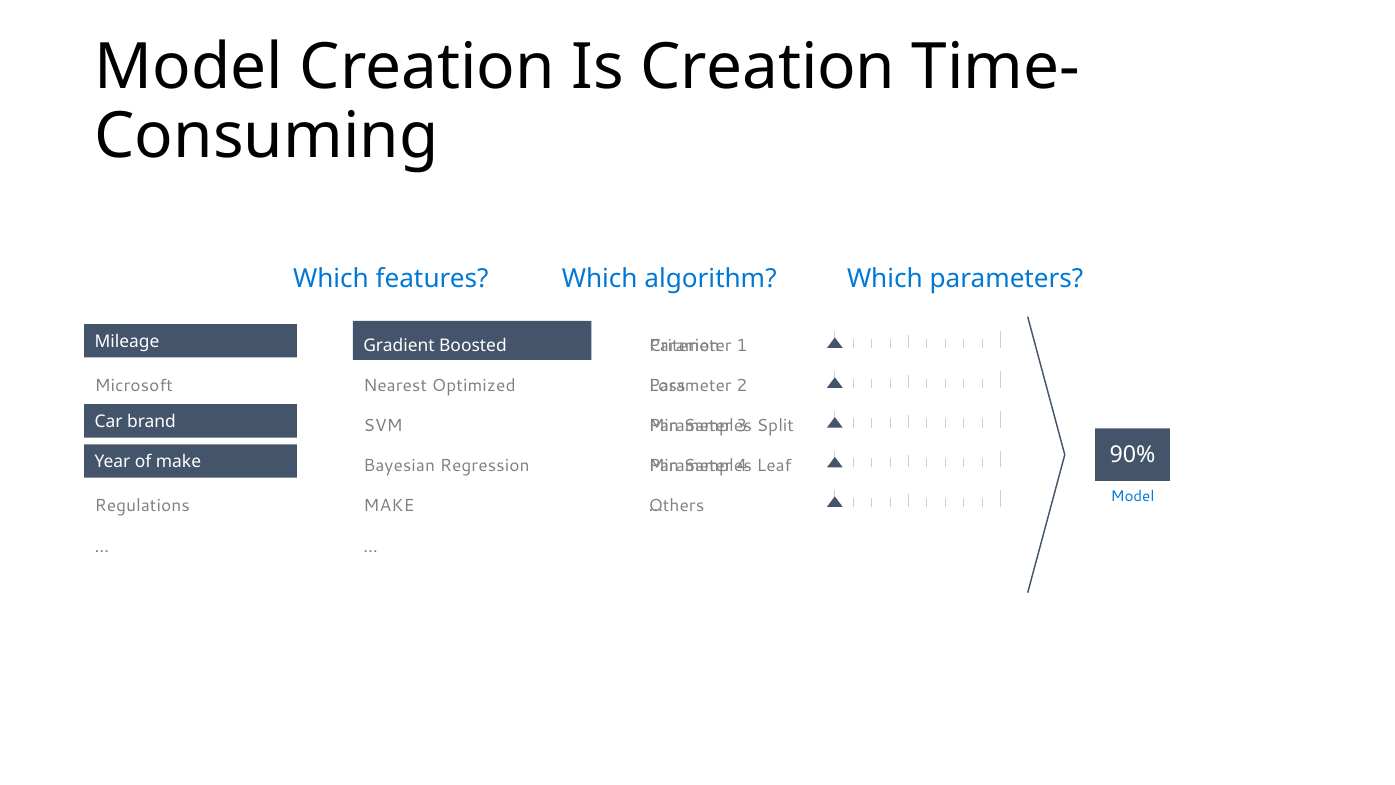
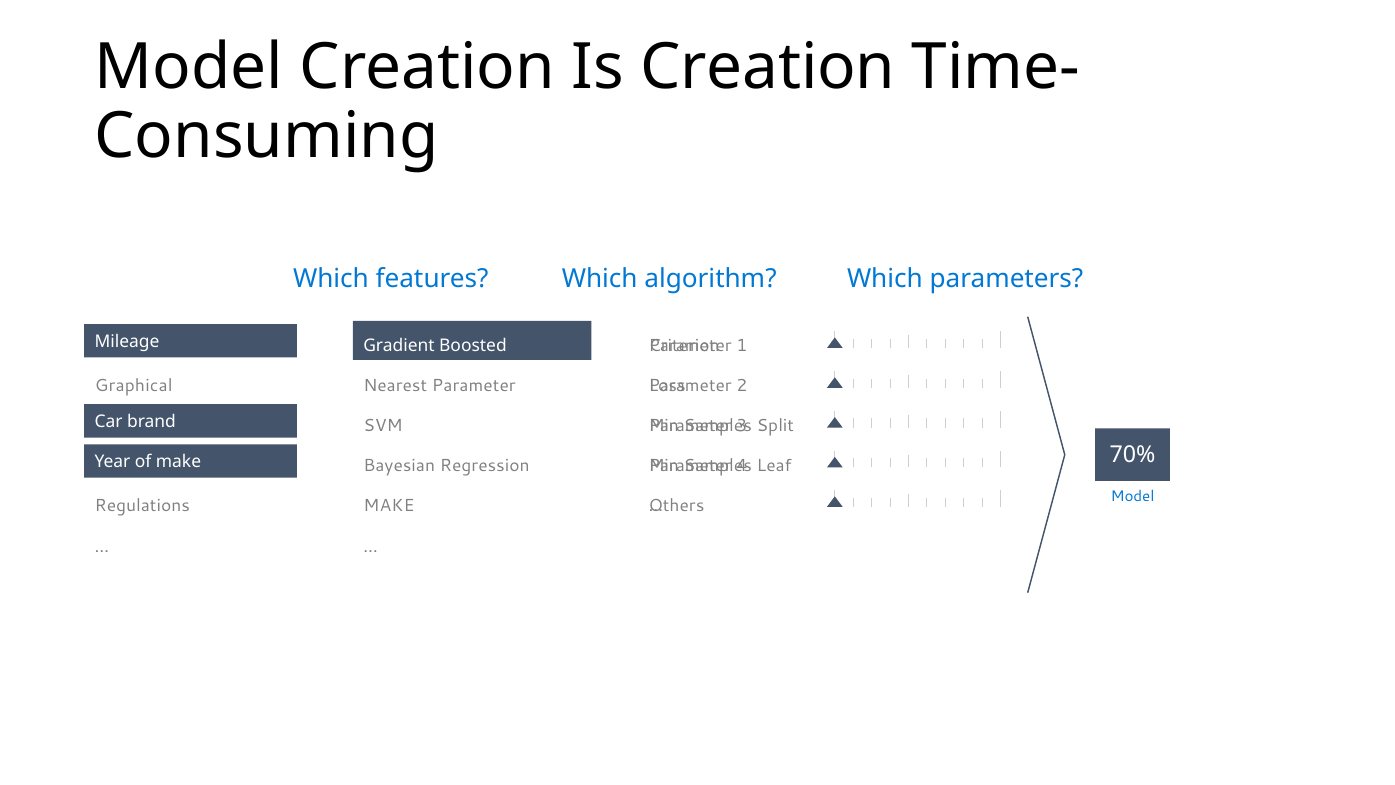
Microsoft: Microsoft -> Graphical
Nearest Optimized: Optimized -> Parameter
90%: 90% -> 70%
